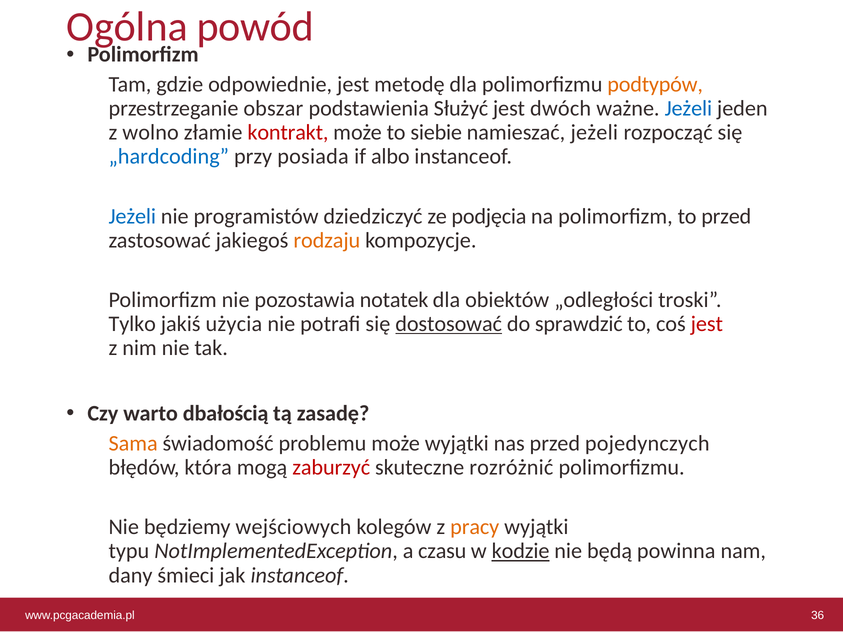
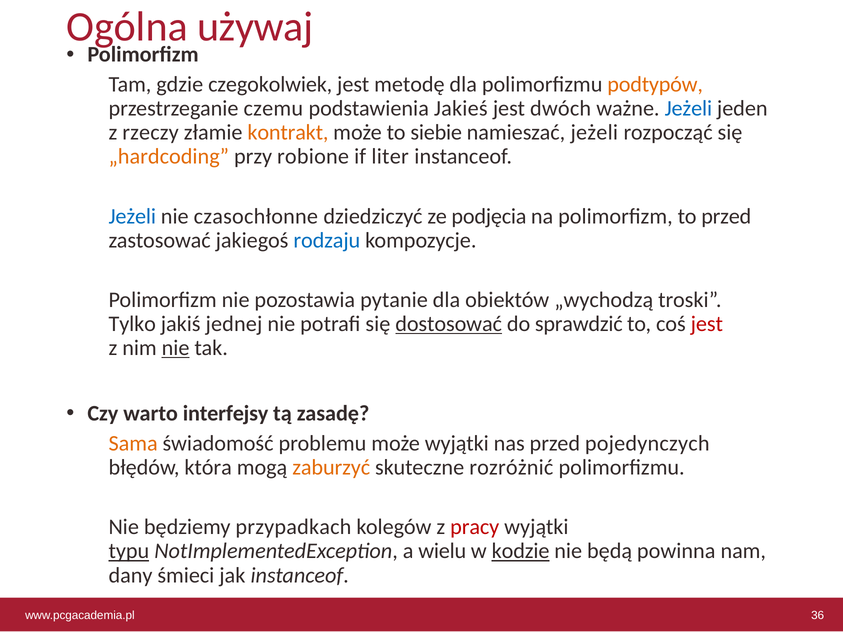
powód: powód -> używaj
odpowiednie: odpowiednie -> czegokolwiek
obszar: obszar -> czemu
Służyć: Służyć -> Jakieś
wolno: wolno -> rzeczy
kontrakt colour: red -> orange
„hardcoding colour: blue -> orange
posiada: posiada -> robione
albo: albo -> liter
programistów: programistów -> czasochłonne
rodzaju colour: orange -> blue
notatek: notatek -> pytanie
„odległości: „odległości -> „wychodzą
użycia: użycia -> jednej
nie at (176, 348) underline: none -> present
dbałością: dbałością -> interfejsy
zaburzyć colour: red -> orange
wejściowych: wejściowych -> przypadkach
pracy colour: orange -> red
typu underline: none -> present
czasu: czasu -> wielu
